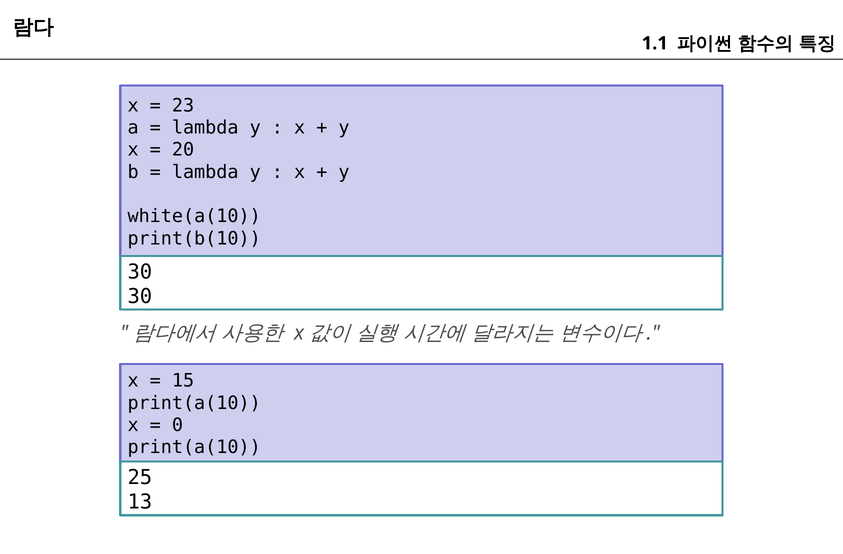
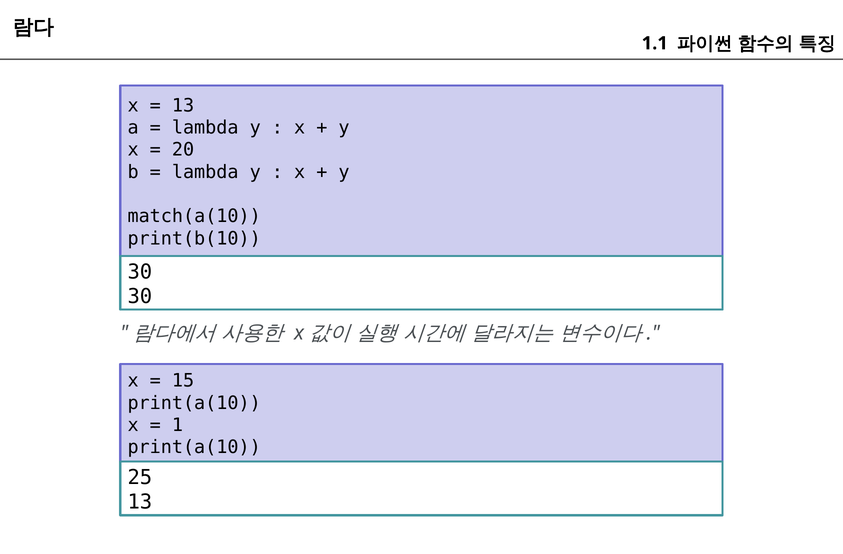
23 at (183, 105): 23 -> 13
white(a(10: white(a(10 -> match(a(10
0: 0 -> 1
